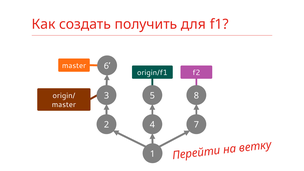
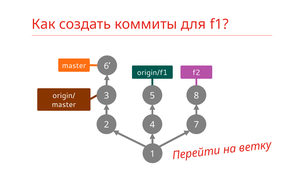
получить: получить -> коммиты
